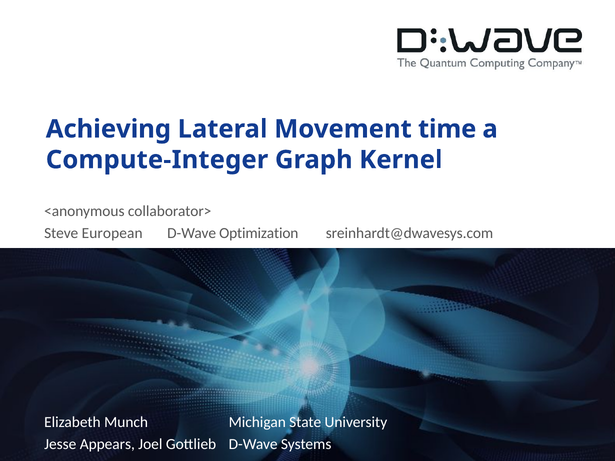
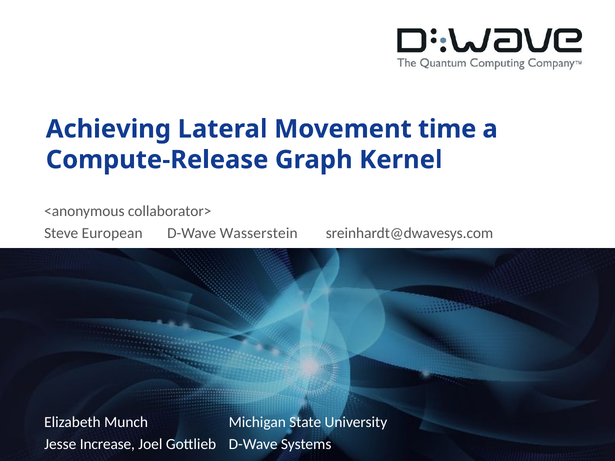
Compute-Integer: Compute-Integer -> Compute-Release
Optimization: Optimization -> Wasserstein
Appears: Appears -> Increase
